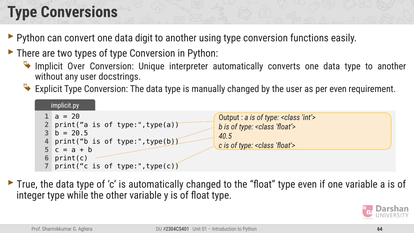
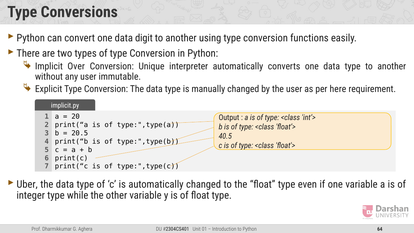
docstrings: docstrings -> immutable
per even: even -> here
True: True -> Uber
